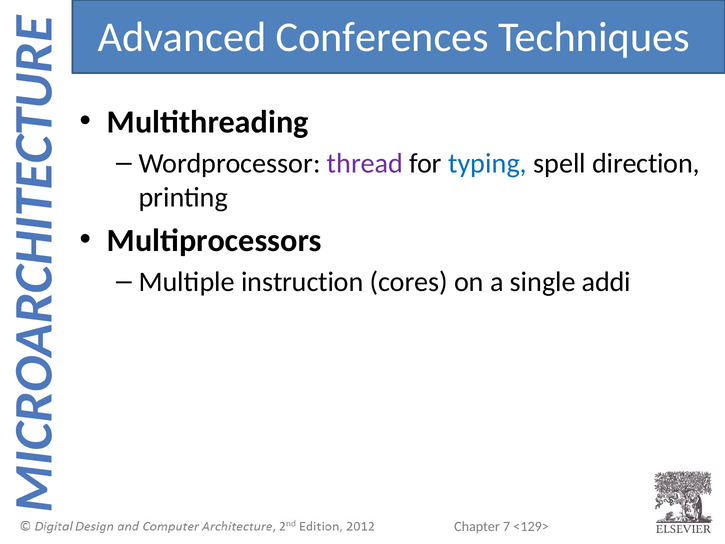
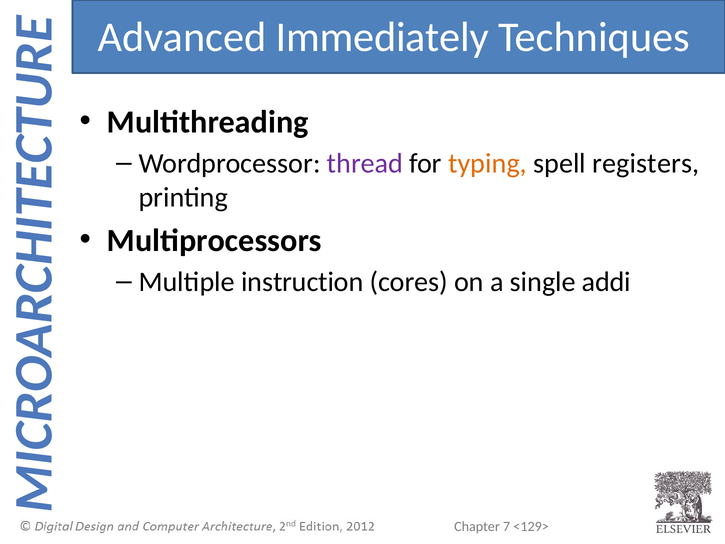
Conferences: Conferences -> Immediately
typing colour: blue -> orange
direction: direction -> registers
